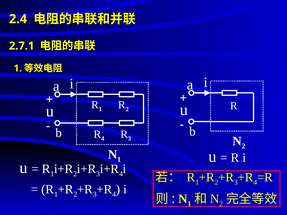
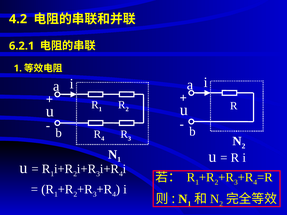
2.4: 2.4 -> 4.2
2.7.1: 2.7.1 -> 6.2.1
